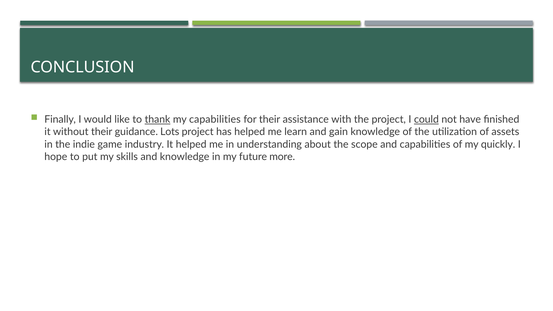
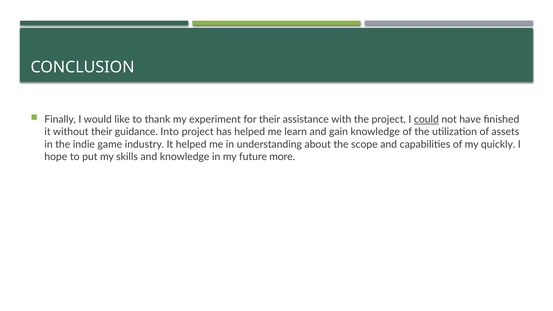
thank underline: present -> none
my capabilities: capabilities -> experiment
Lots: Lots -> Into
